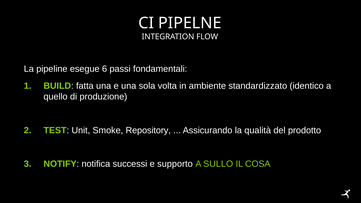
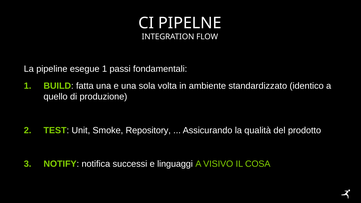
esegue 6: 6 -> 1
supporto: supporto -> linguaggi
SULLO: SULLO -> VISIVO
